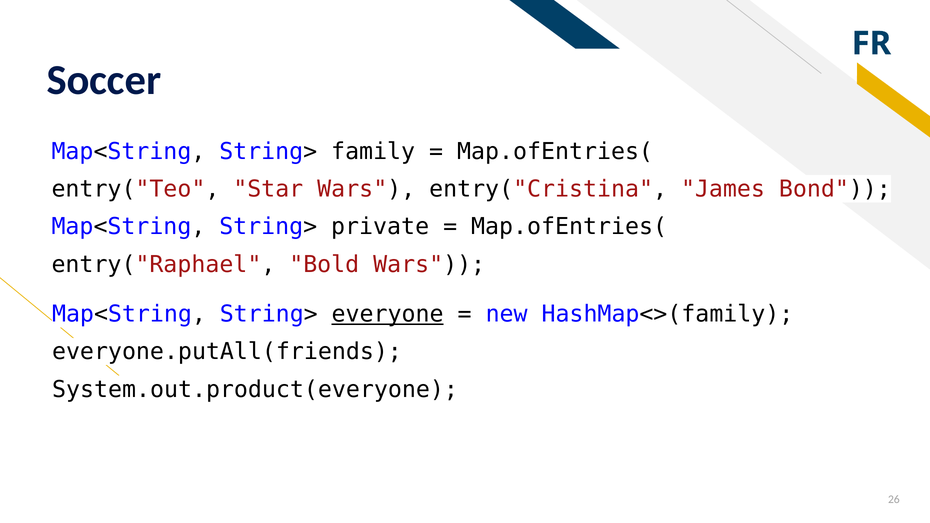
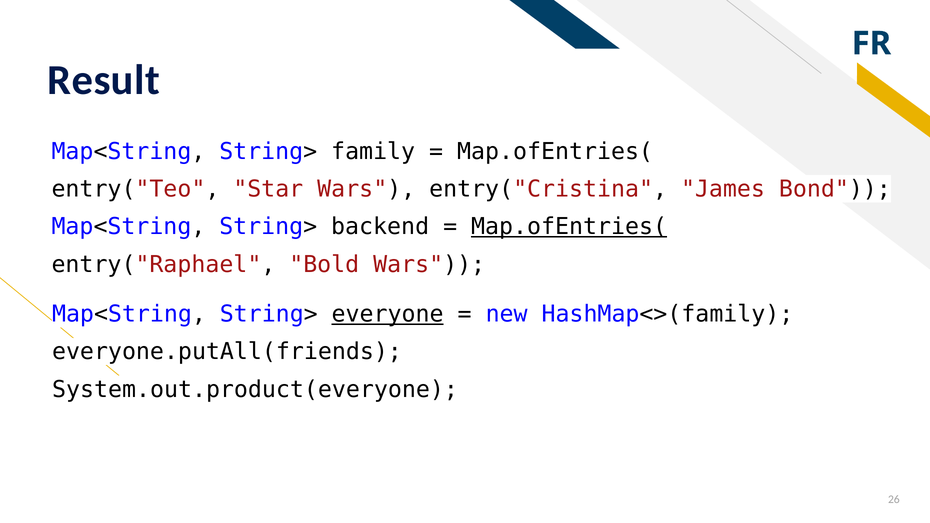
Soccer: Soccer -> Result
private: private -> backend
Map.ofEntries( at (569, 227) underline: none -> present
